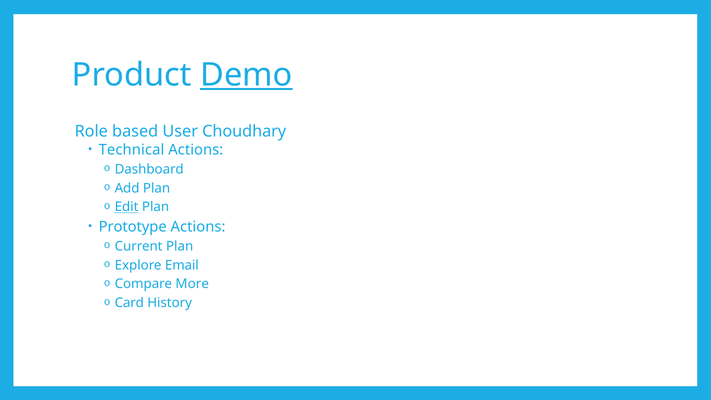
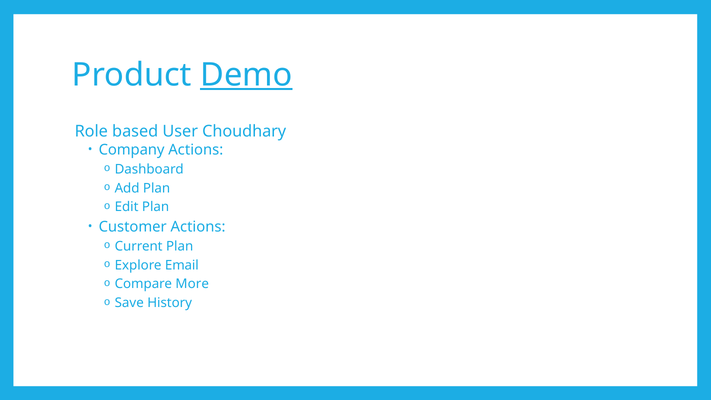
Technical: Technical -> Company
Edit underline: present -> none
Prototype: Prototype -> Customer
Card: Card -> Save
